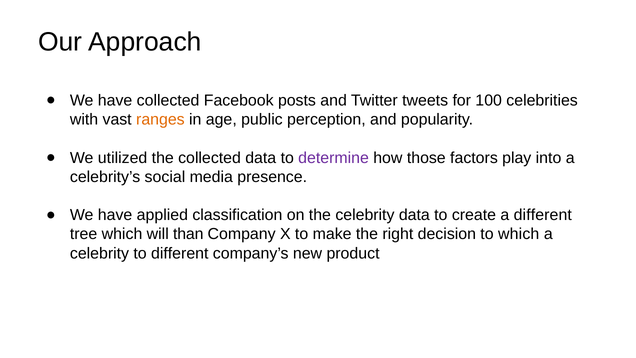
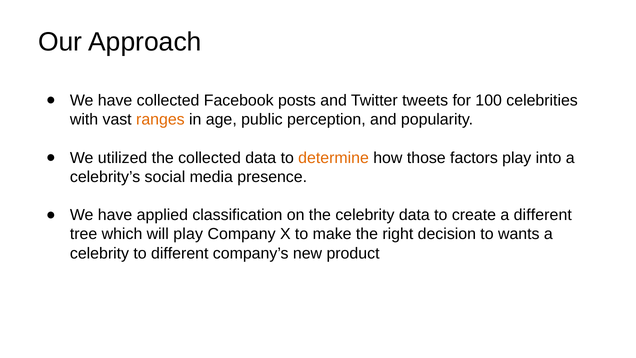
determine colour: purple -> orange
will than: than -> play
to which: which -> wants
